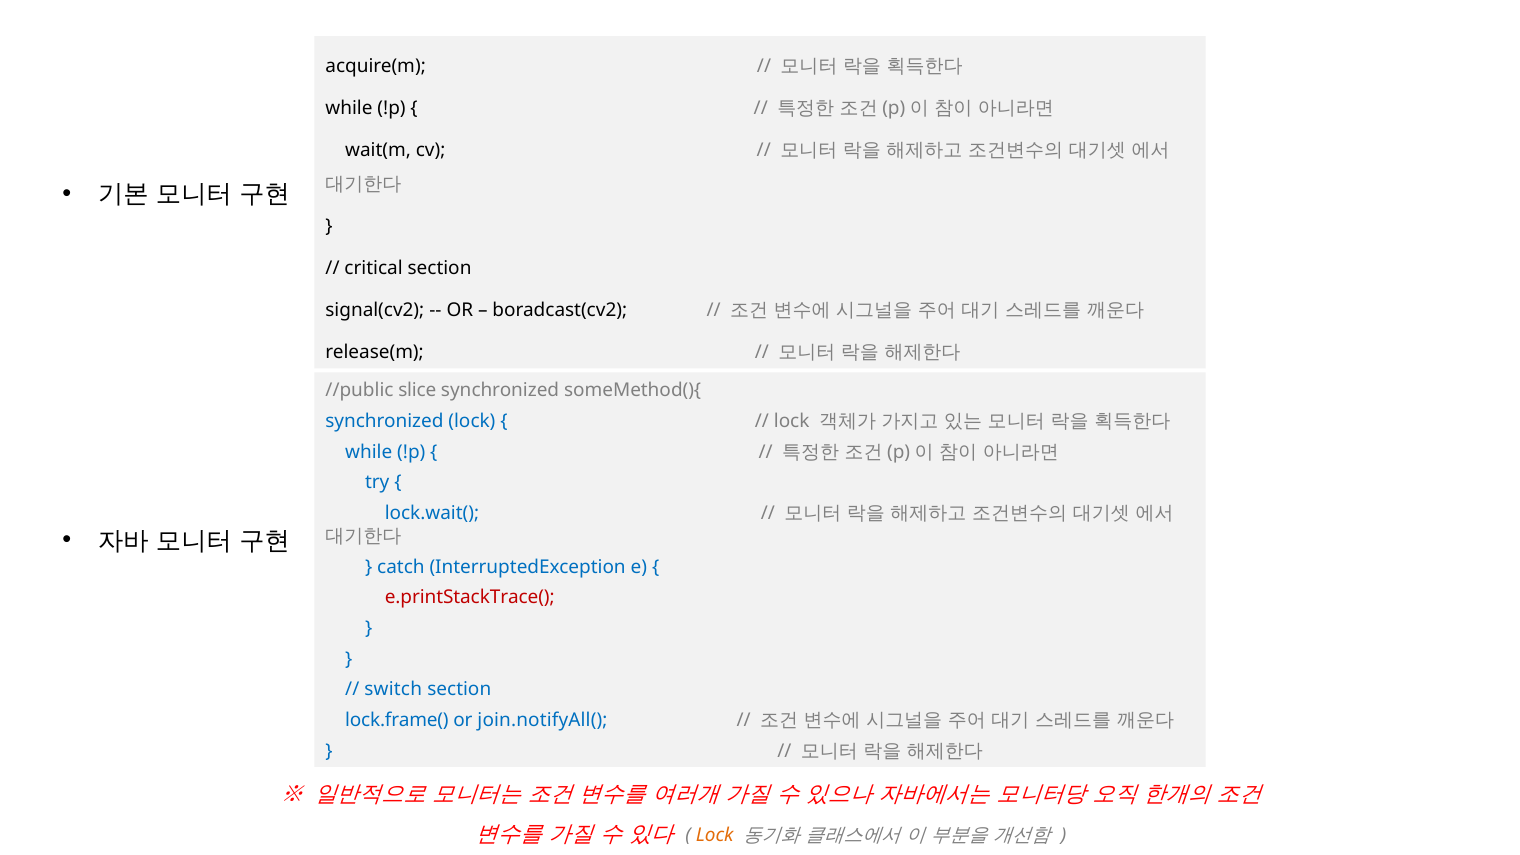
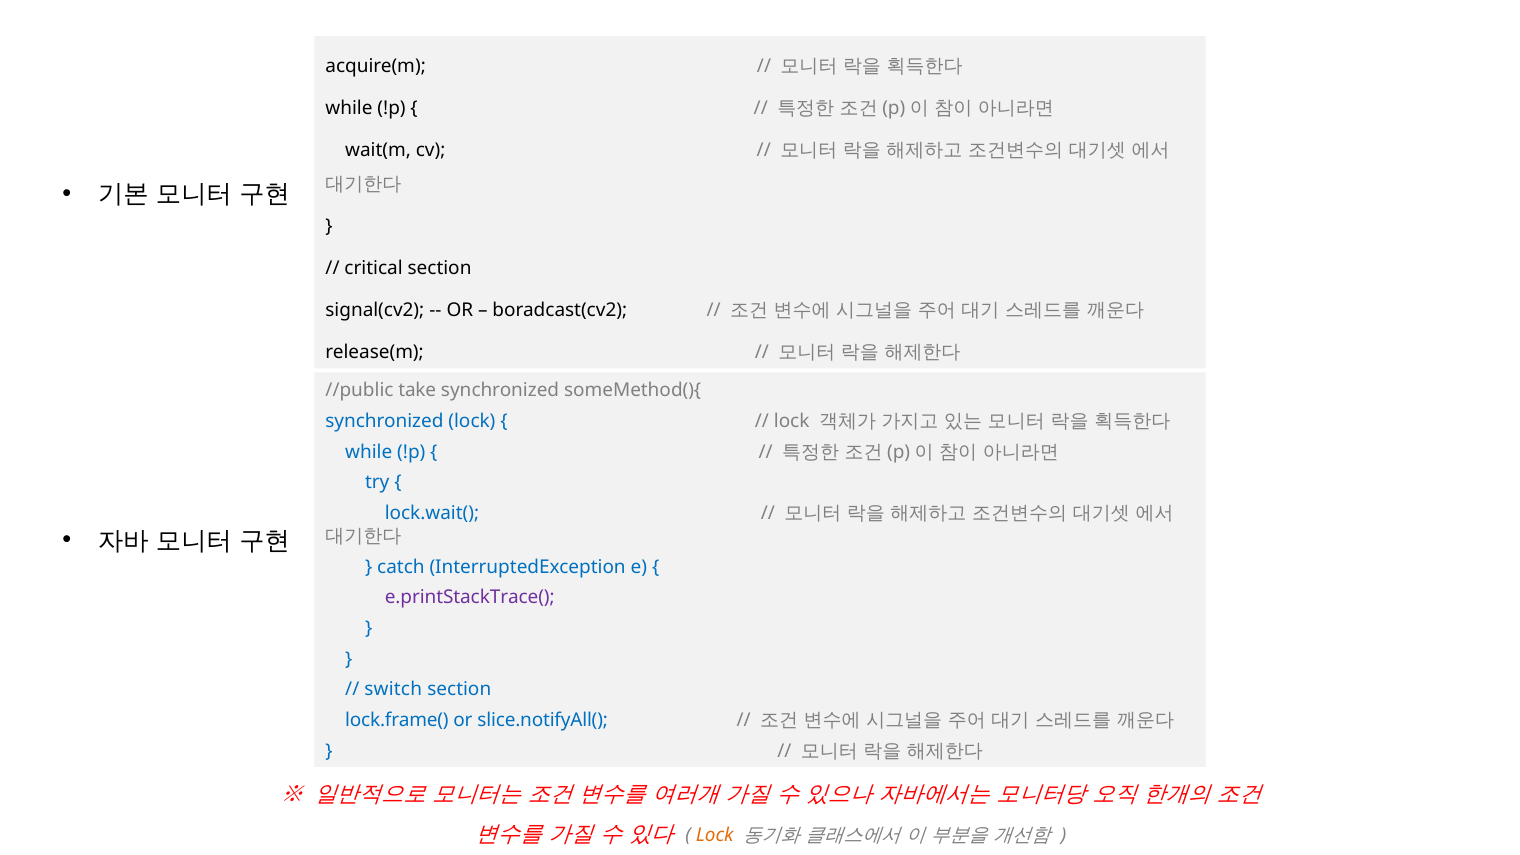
slice: slice -> take
e.printStackTrace( colour: red -> purple
join.notifyAll(: join.notifyAll( -> slice.notifyAll(
